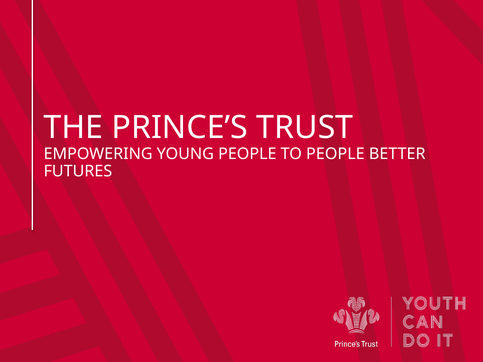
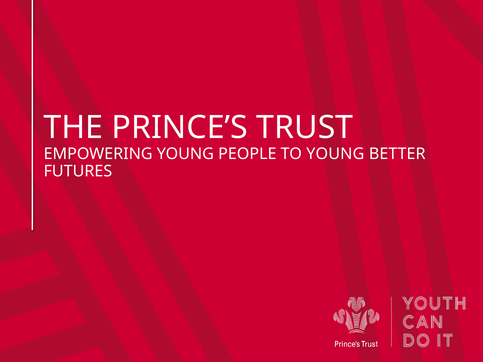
TO PEOPLE: PEOPLE -> YOUNG
